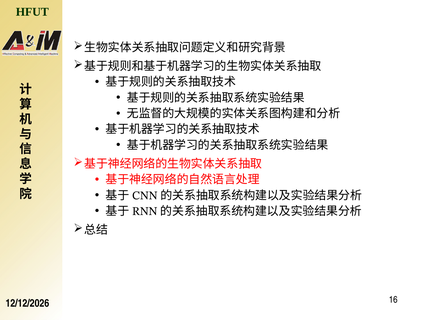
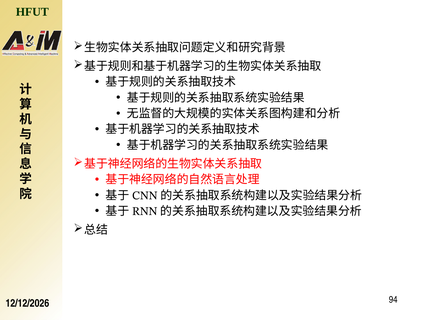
16: 16 -> 94
